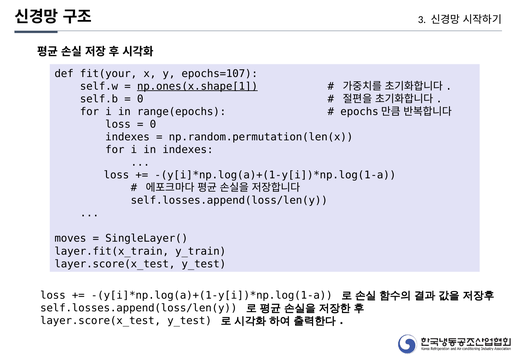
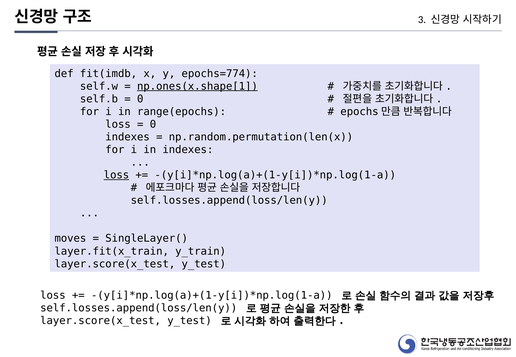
fit(your: fit(your -> fit(imdb
epochs=107: epochs=107 -> epochs=774
loss at (116, 175) underline: none -> present
